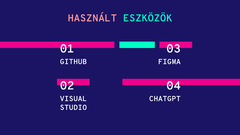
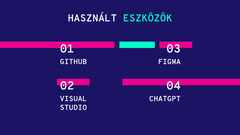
HASZNÁLT colour: pink -> white
